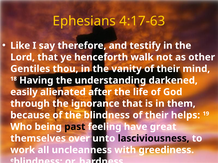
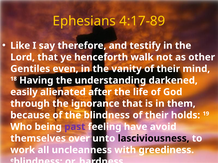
4:17-63: 4:17-63 -> 4:17-89
thou: thou -> even
helps: helps -> holds
past colour: black -> purple
great: great -> avoid
